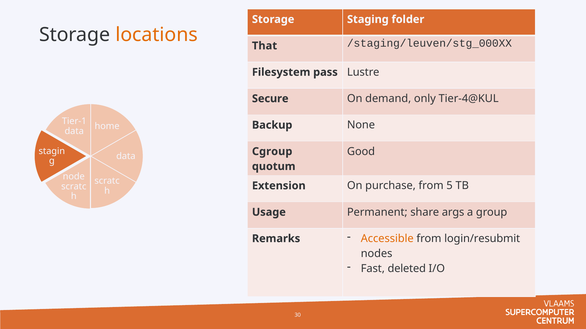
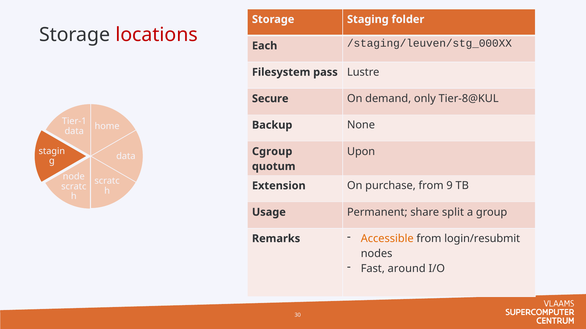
locations colour: orange -> red
That: That -> Each
Tier-4@KUL: Tier-4@KUL -> Tier-8@KUL
Good: Good -> Upon
5: 5 -> 9
args: args -> split
deleted: deleted -> around
